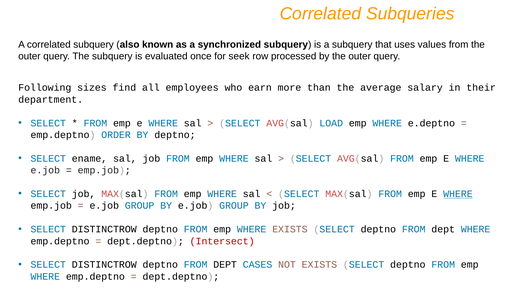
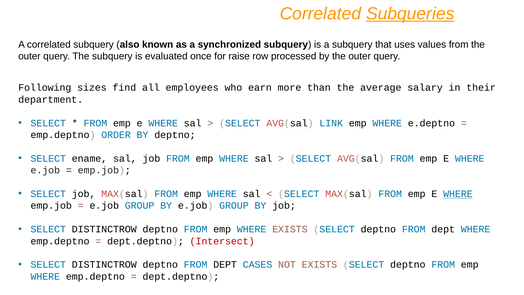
Subqueries underline: none -> present
seek: seek -> raise
LOAD: LOAD -> LINK
